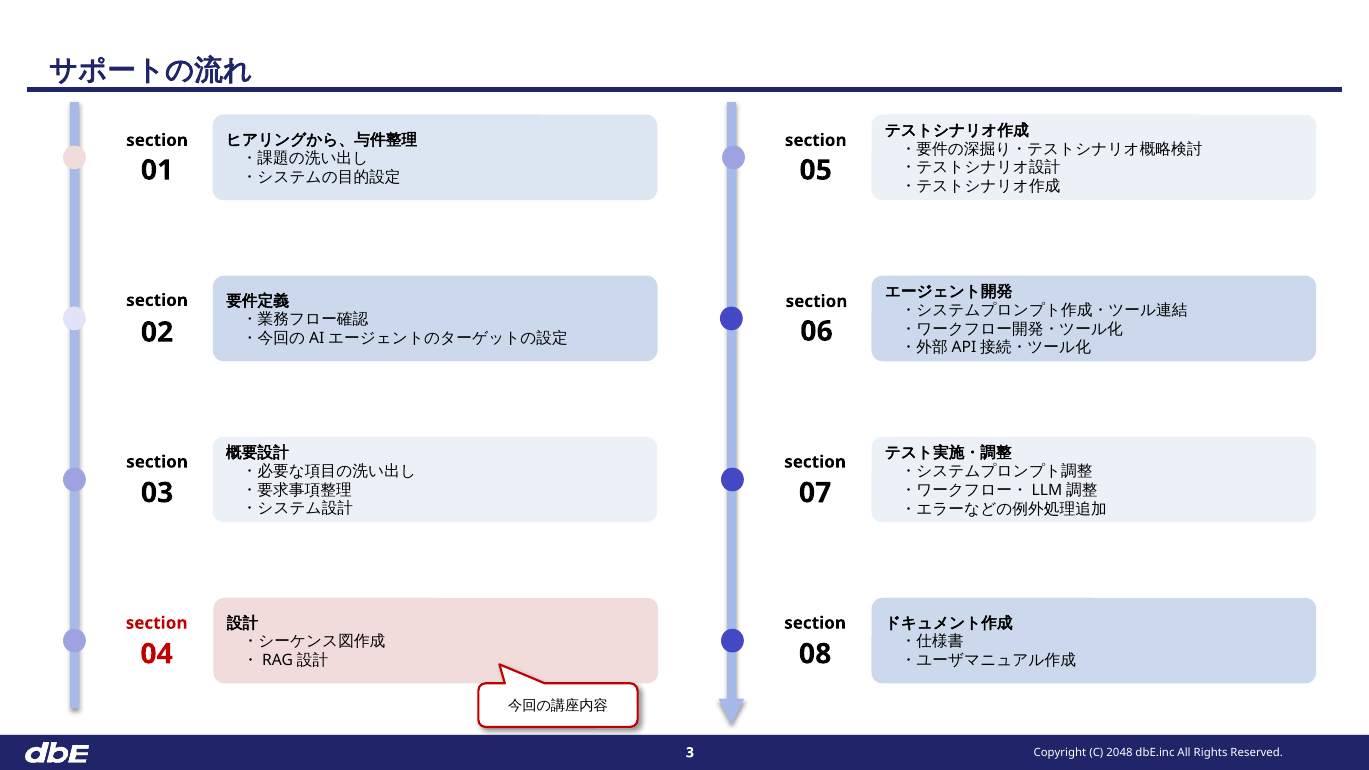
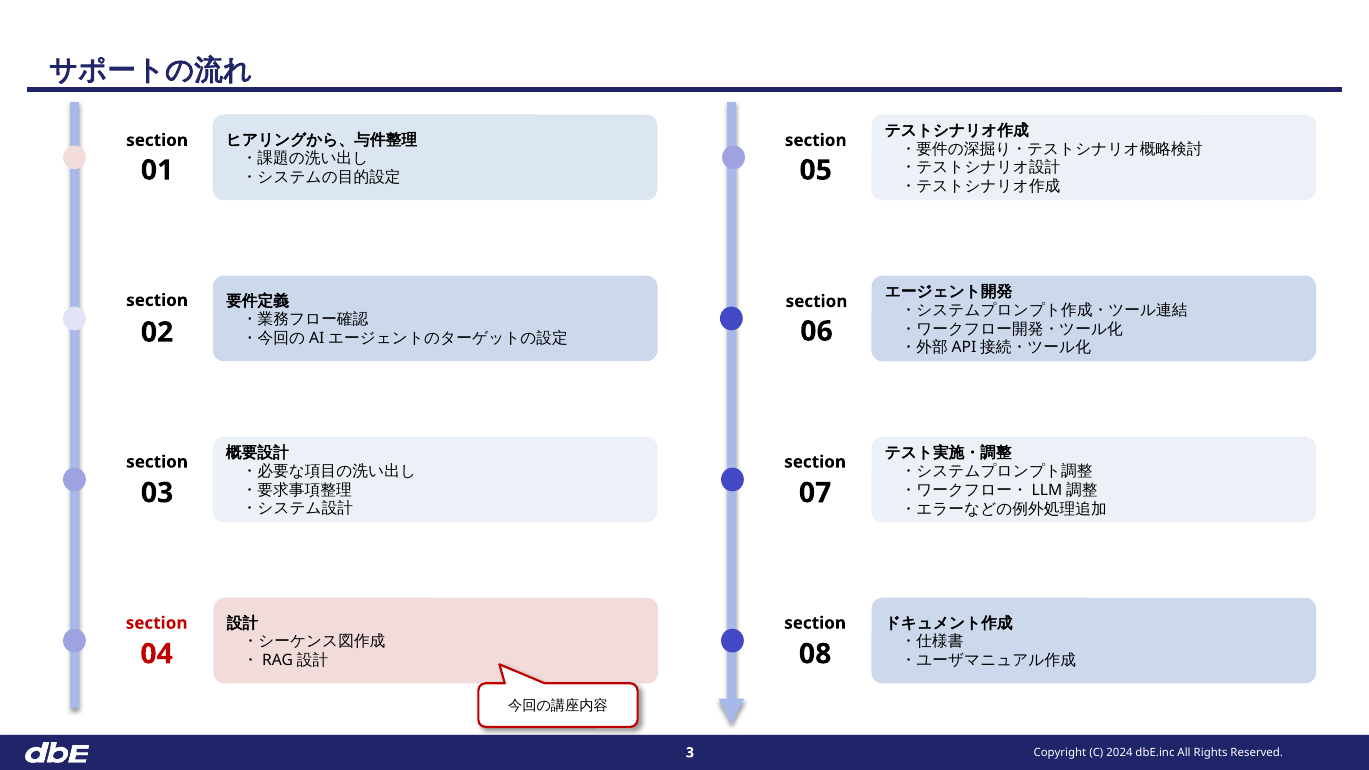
2048: 2048 -> 2024
